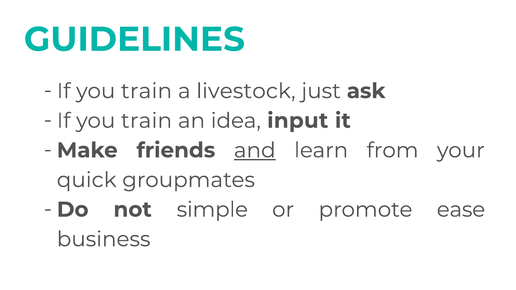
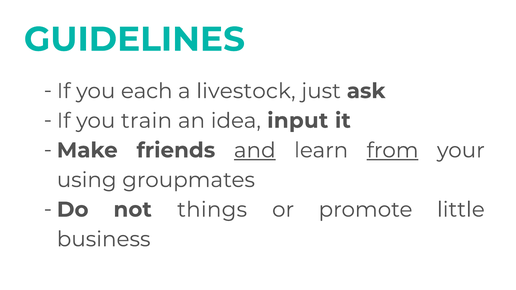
train at (146, 91): train -> each
from underline: none -> present
quick: quick -> using
simple: simple -> things
ease: ease -> little
